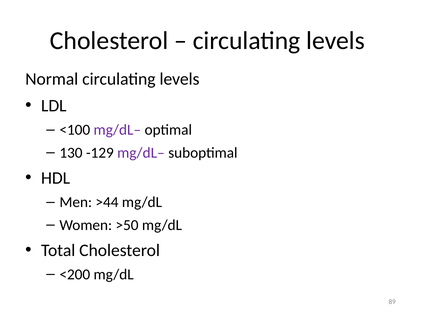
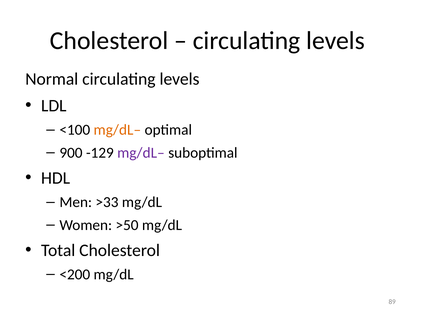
mg/dL– at (117, 130) colour: purple -> orange
130: 130 -> 900
>44: >44 -> >33
